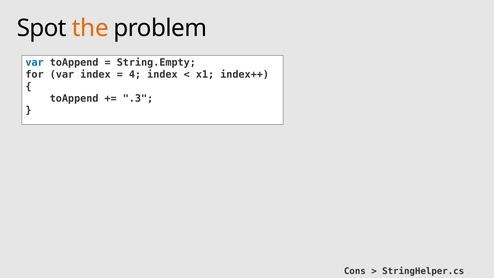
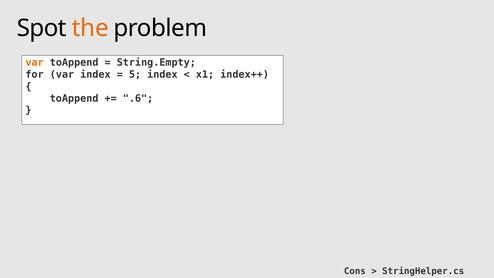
var at (35, 63) colour: blue -> orange
4: 4 -> 5
.3: .3 -> .6
